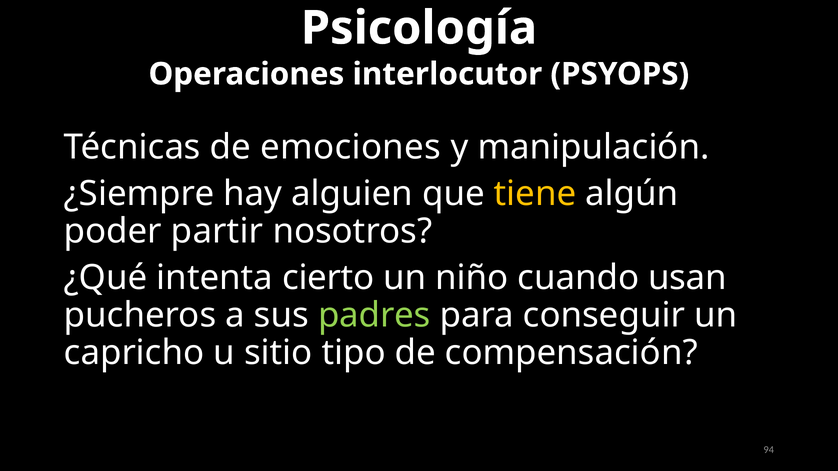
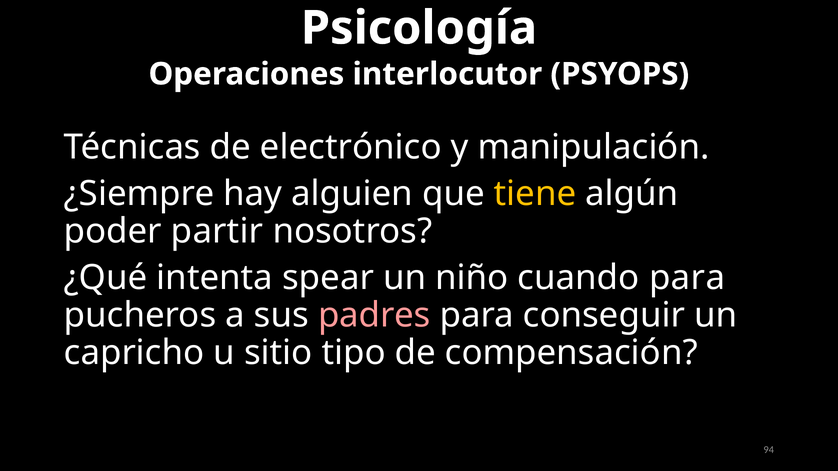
emociones: emociones -> electrónico
cierto: cierto -> spear
cuando usan: usan -> para
padres colour: light green -> pink
